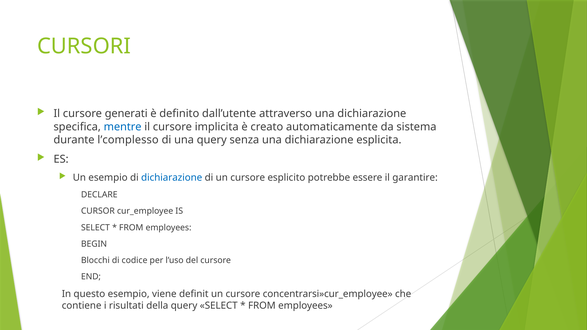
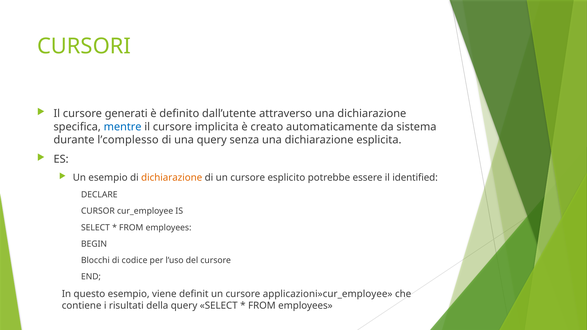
dichiarazione at (172, 178) colour: blue -> orange
garantire: garantire -> identified
concentrarsi»cur_employee: concentrarsi»cur_employee -> applicazioni»cur_employee
